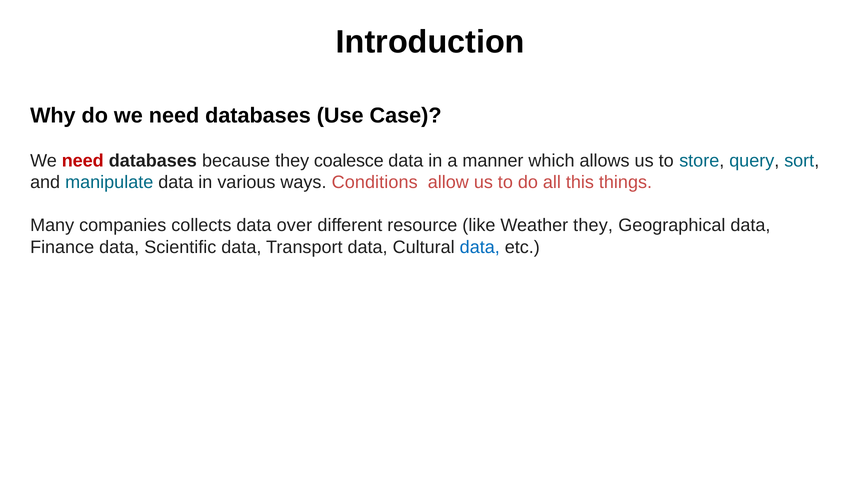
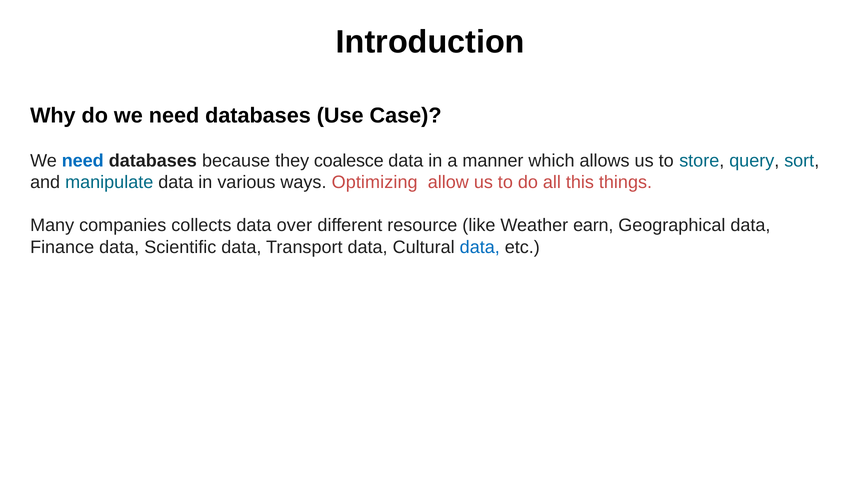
need at (83, 161) colour: red -> blue
Conditions: Conditions -> Optimizing
Weather they: they -> earn
